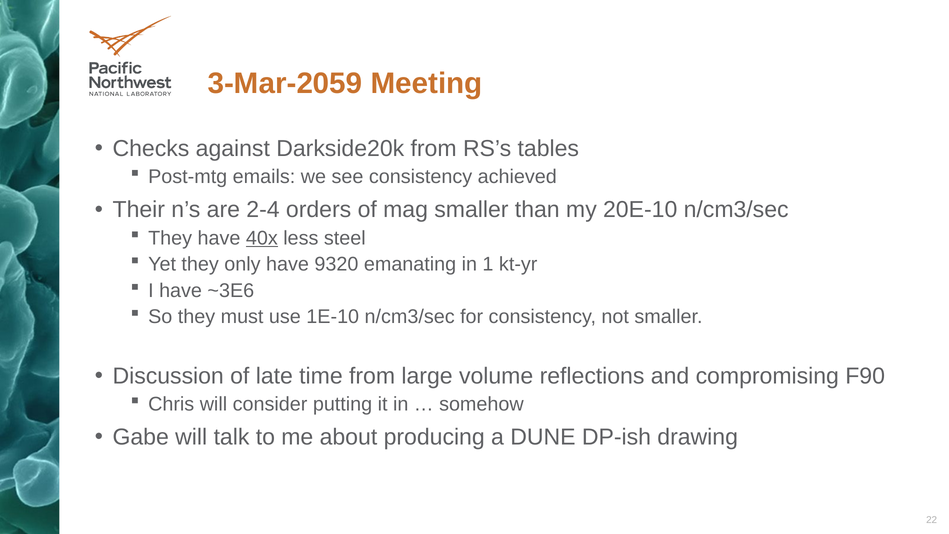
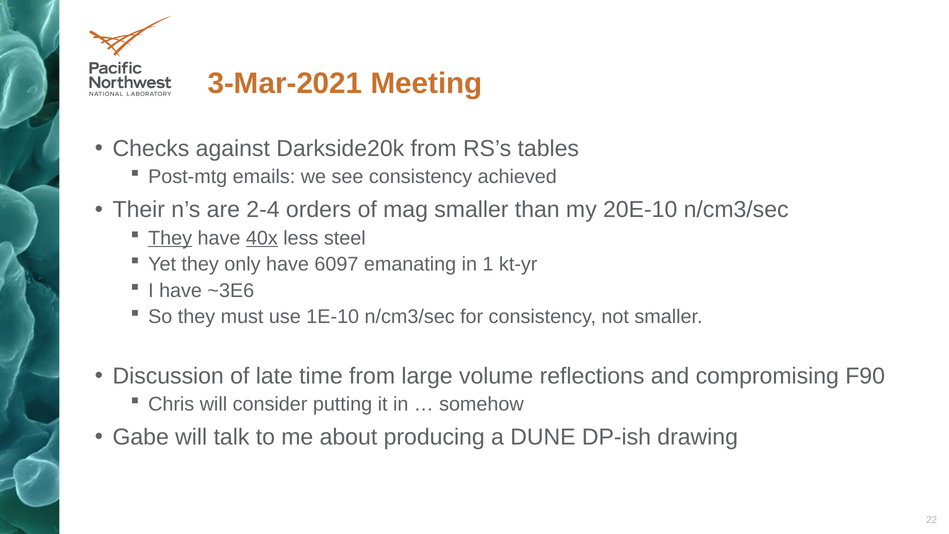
3-Mar-2059: 3-Mar-2059 -> 3-Mar-2021
They at (170, 238) underline: none -> present
9320: 9320 -> 6097
